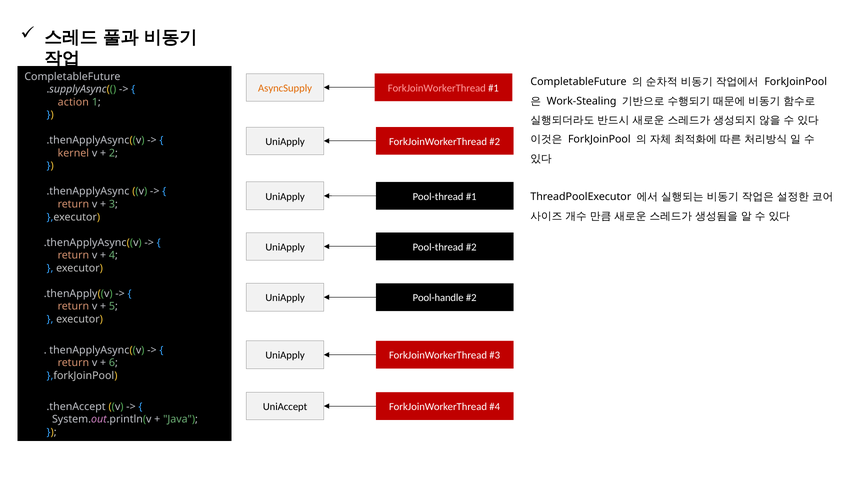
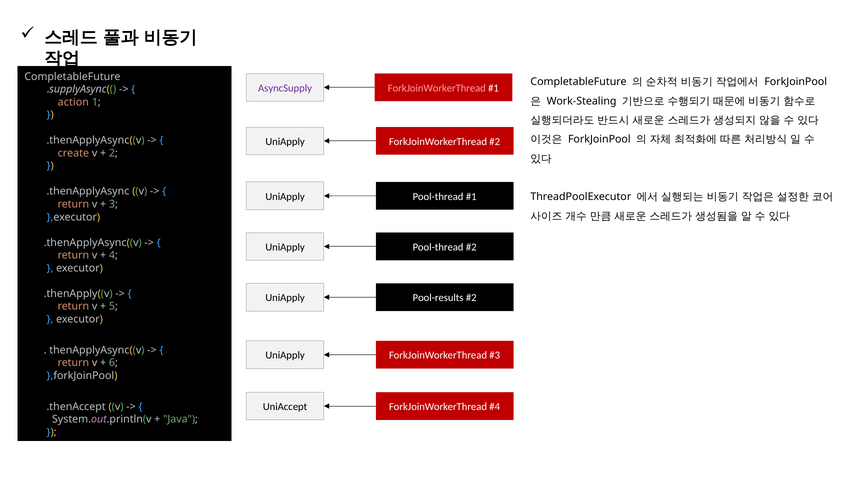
AsyncSupply colour: orange -> purple
kernel: kernel -> create
Pool-handle: Pool-handle -> Pool-results
